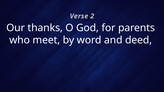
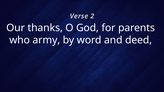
meet: meet -> army
